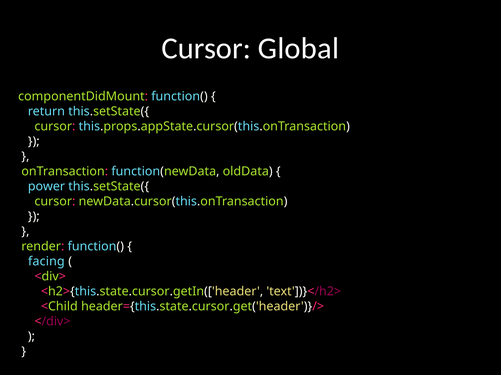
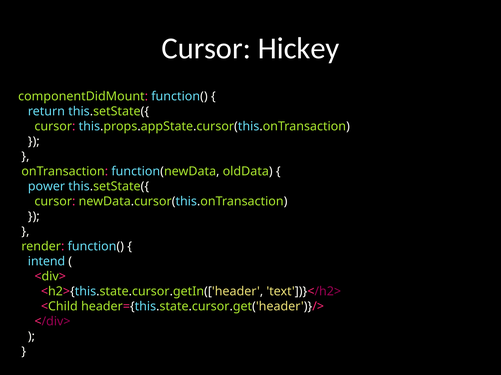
Global: Global -> Hickey
facing: facing -> intend
